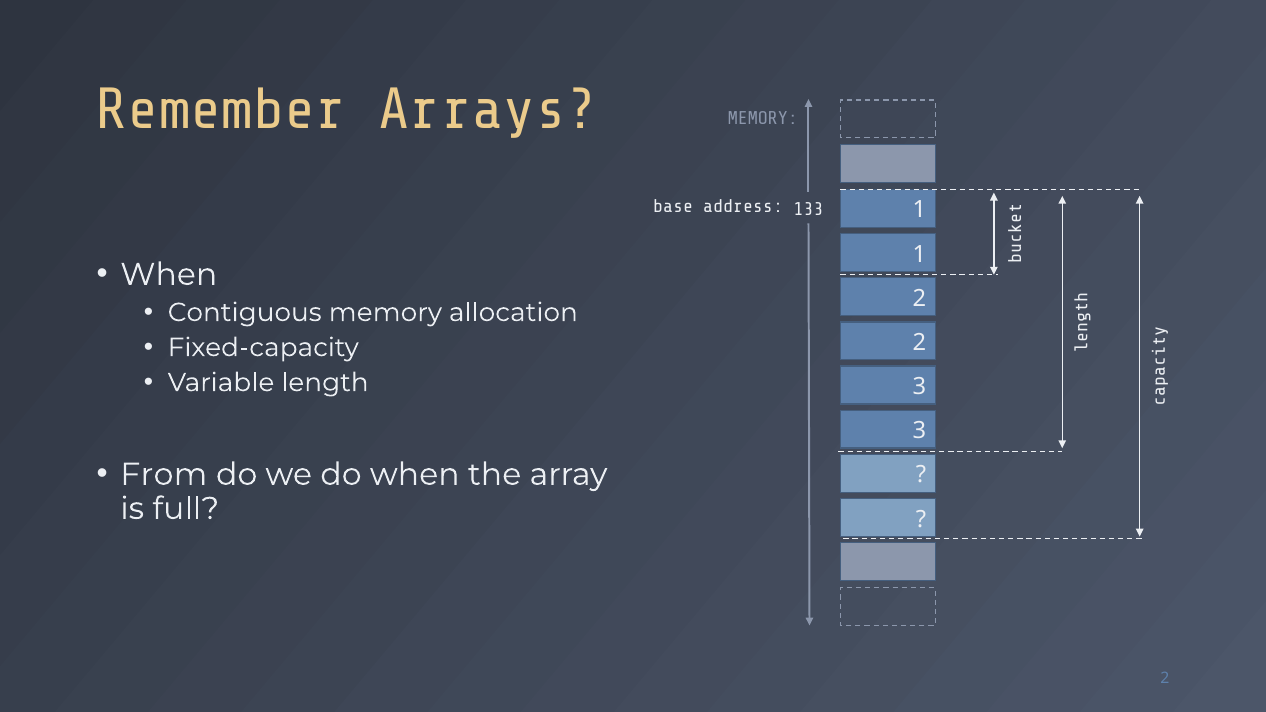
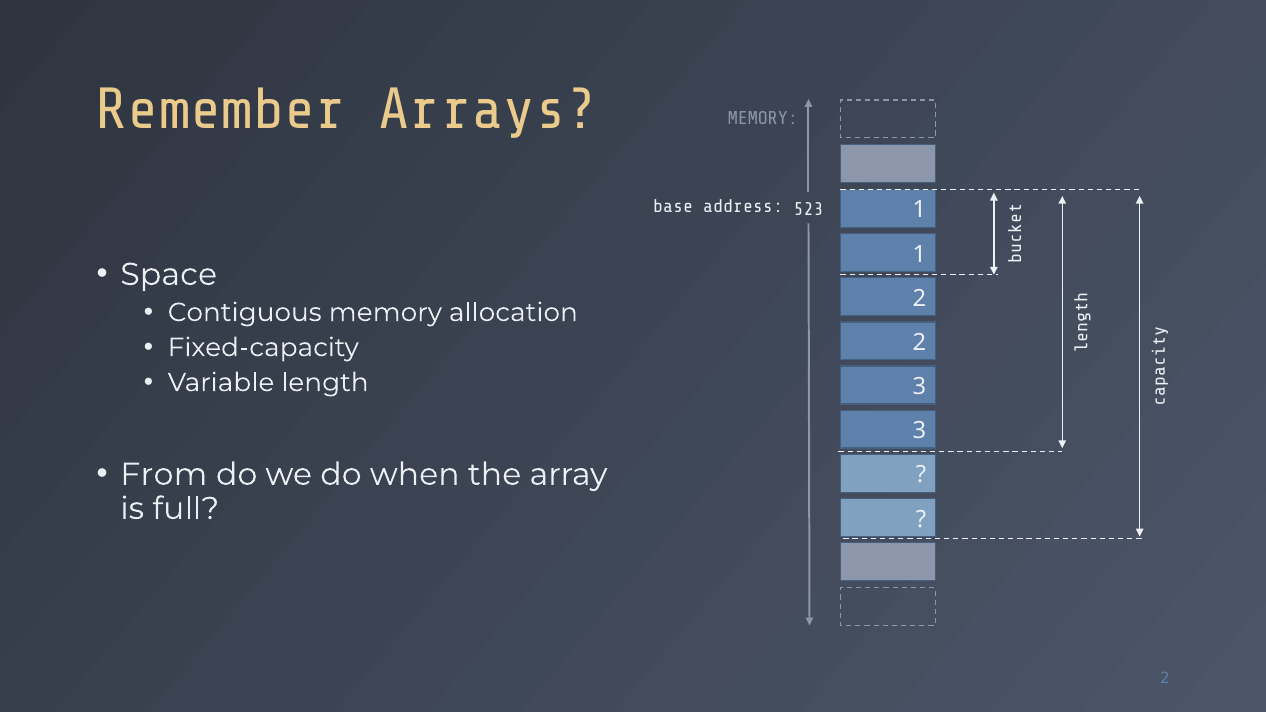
133: 133 -> 523
When at (169, 275): When -> Space
